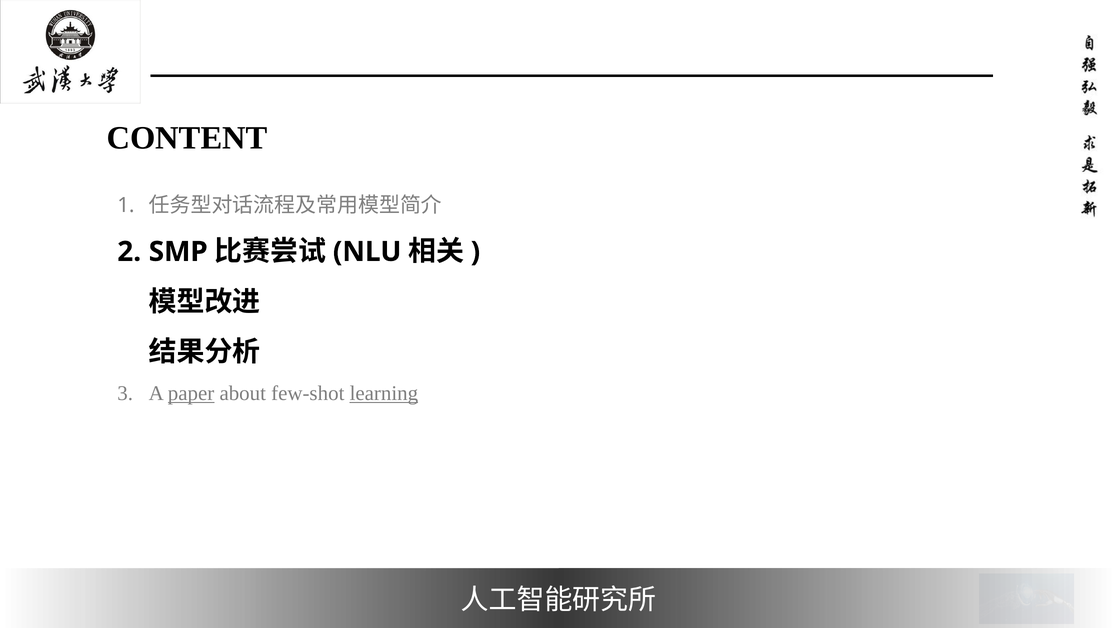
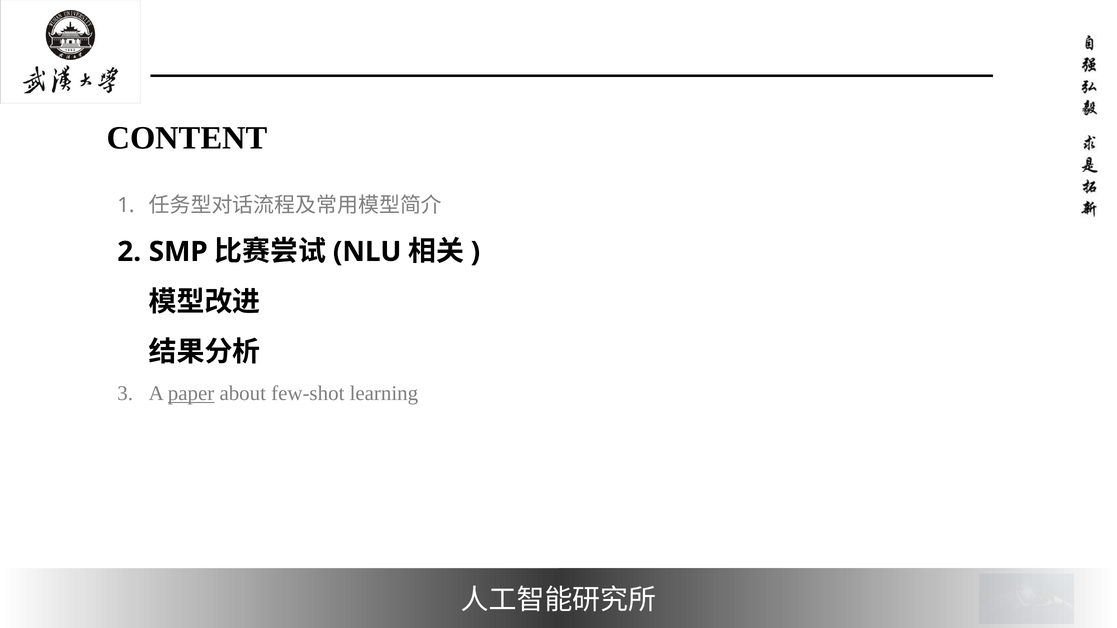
learning underline: present -> none
